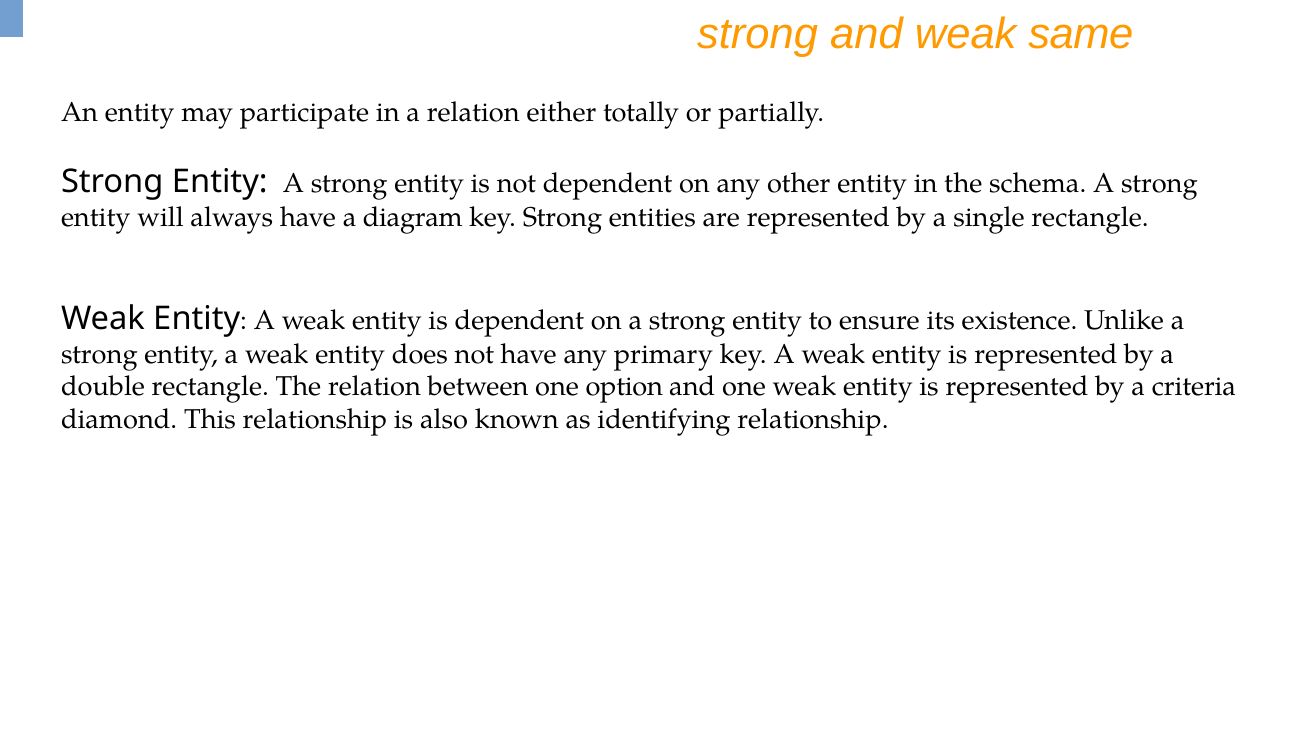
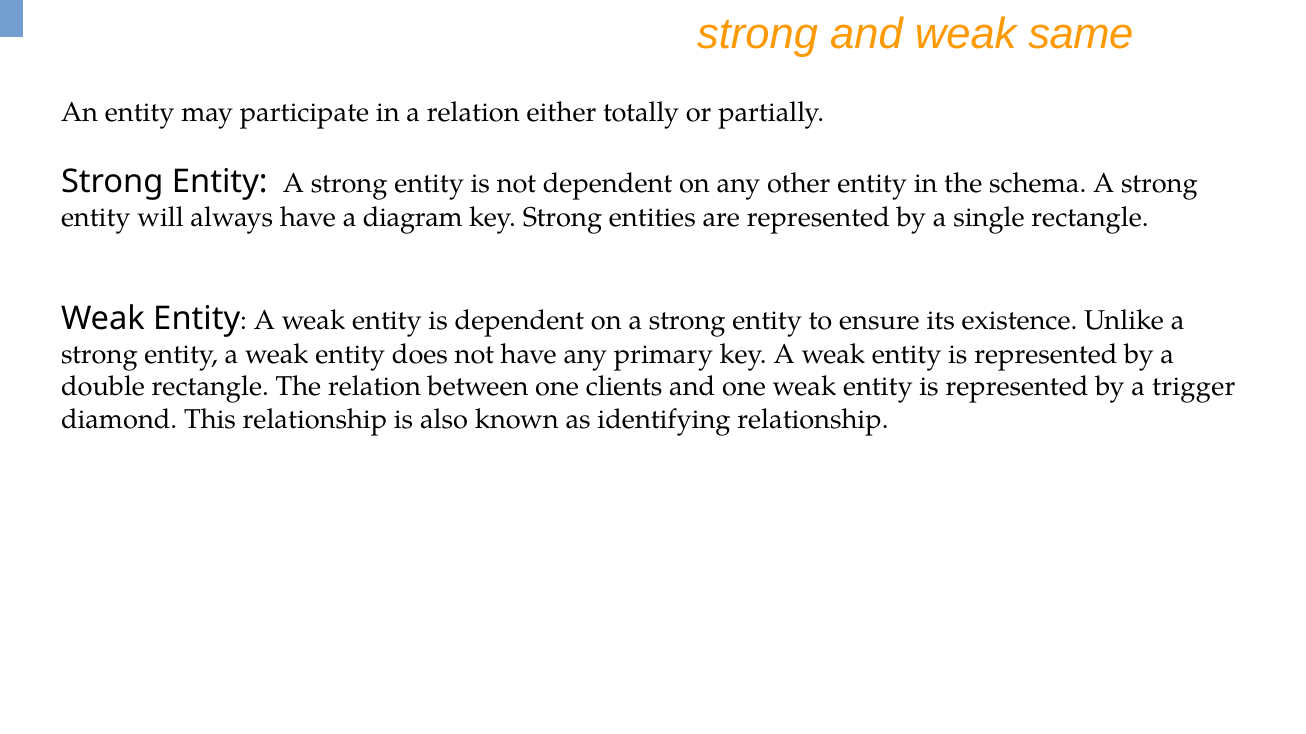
option: option -> clients
criteria: criteria -> trigger
